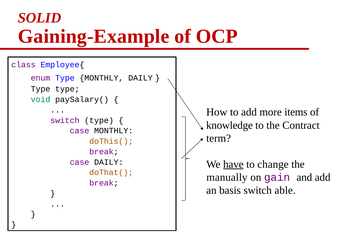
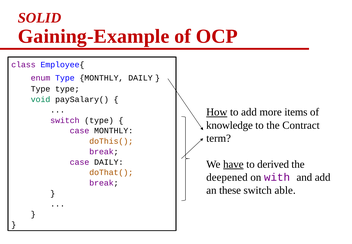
How underline: none -> present
change: change -> derived
manually: manually -> deepened
gain: gain -> with
basis: basis -> these
